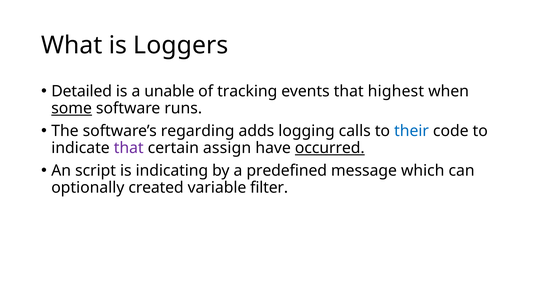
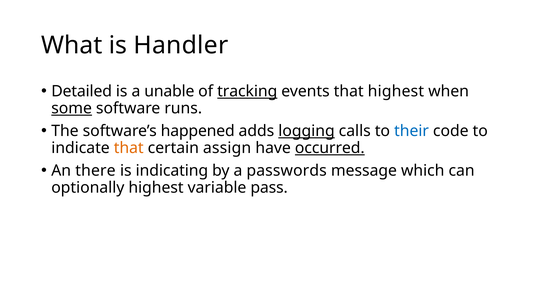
Loggers: Loggers -> Handler
tracking underline: none -> present
regarding: regarding -> happened
logging underline: none -> present
that at (129, 148) colour: purple -> orange
script: script -> there
predefined: predefined -> passwords
optionally created: created -> highest
filter: filter -> pass
